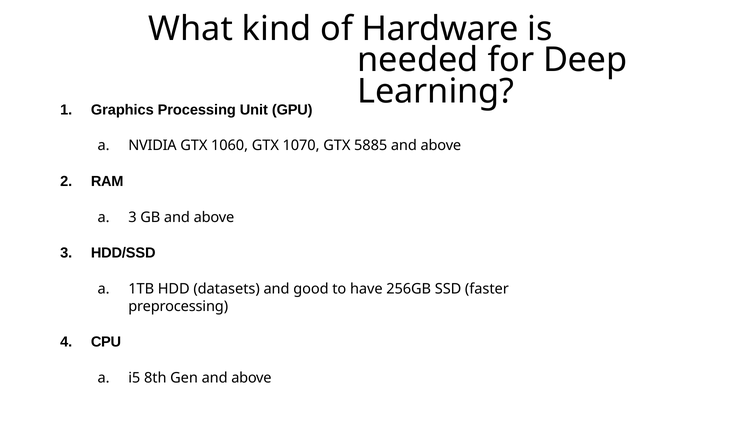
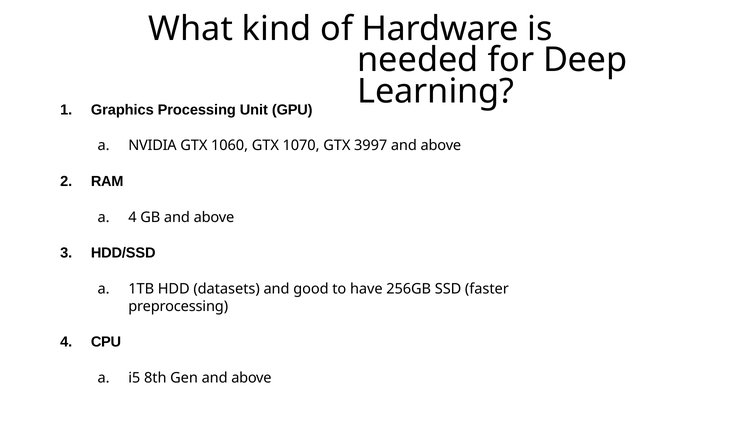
5885: 5885 -> 3997
3 at (133, 217): 3 -> 4
